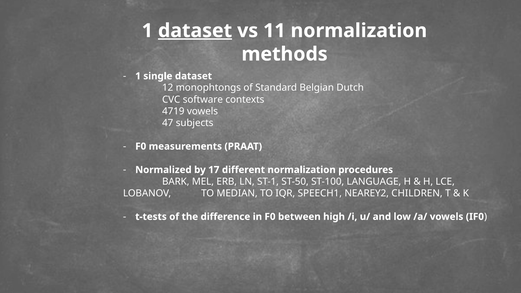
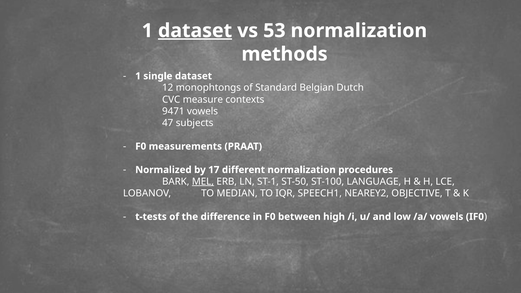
11: 11 -> 53
software: software -> measure
4719: 4719 -> 9471
MEL underline: none -> present
CHILDREN: CHILDREN -> OBJECTIVE
